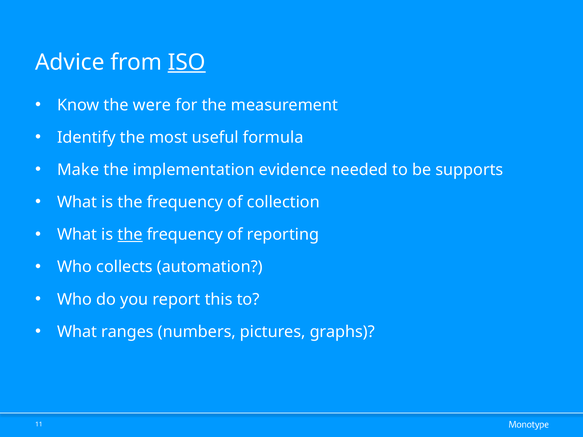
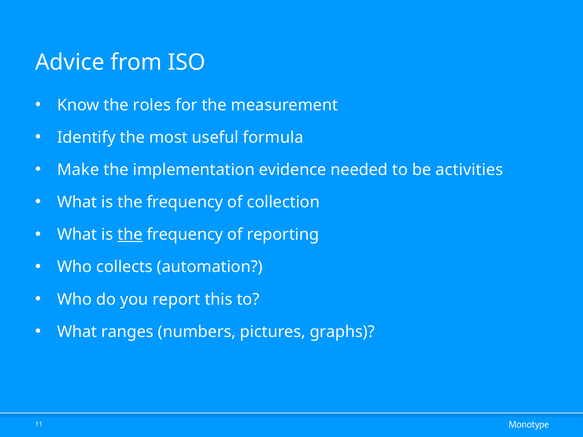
ISO underline: present -> none
were: were -> roles
supports: supports -> activities
